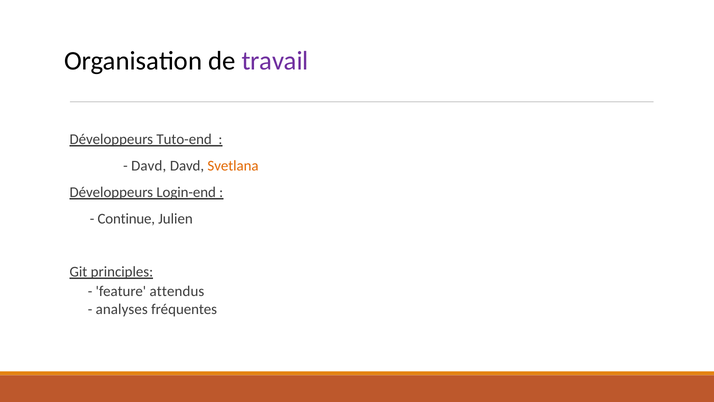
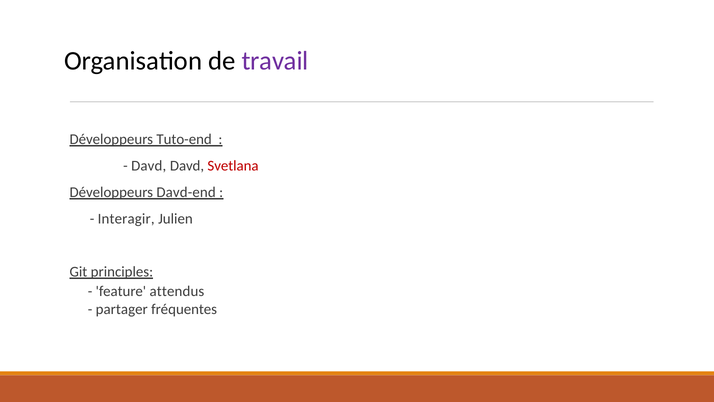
Svetlana colour: orange -> red
Login-end: Login-end -> Davd-end
Continue: Continue -> Interagir
analyses: analyses -> partager
